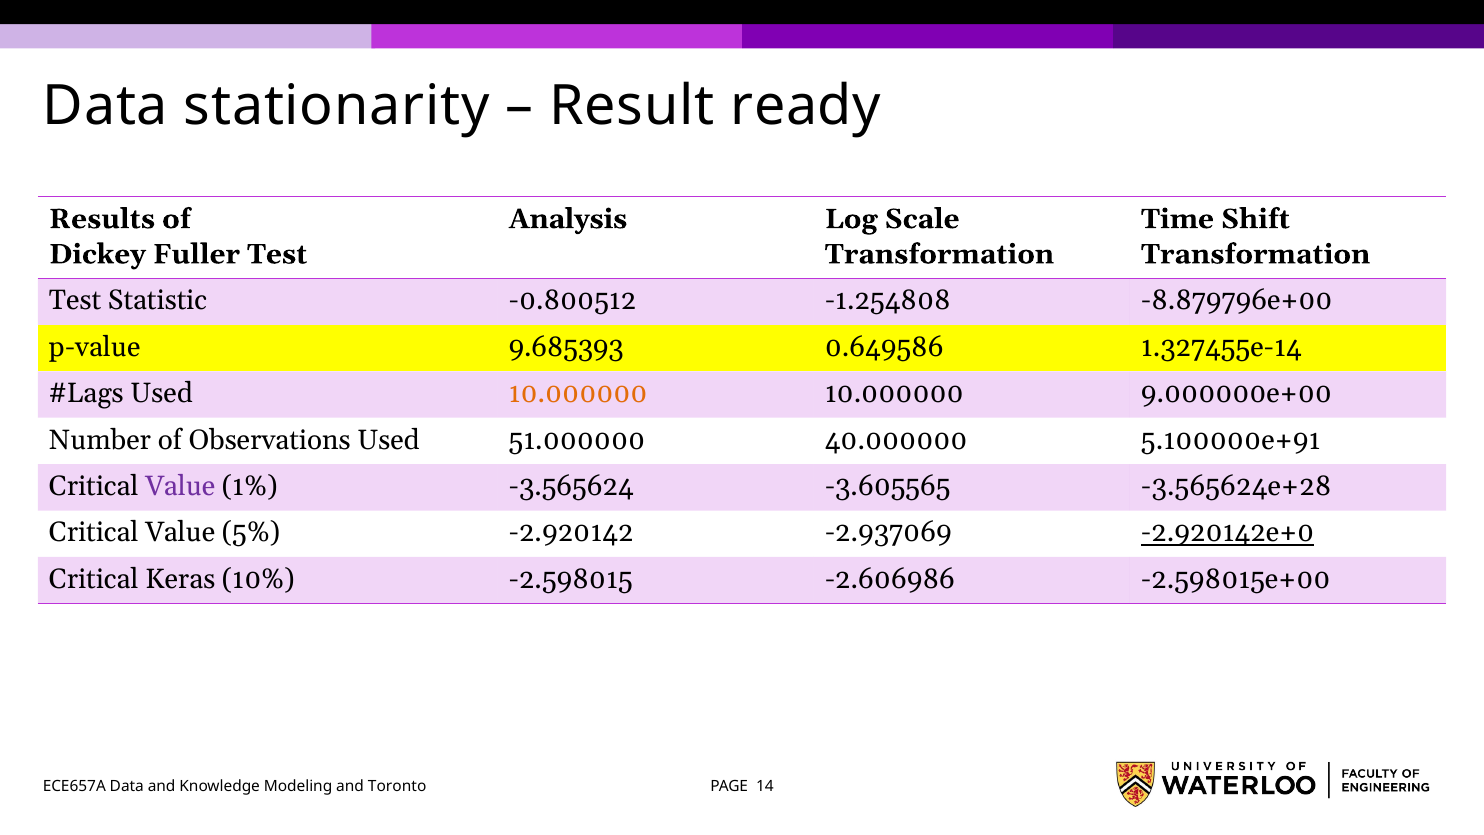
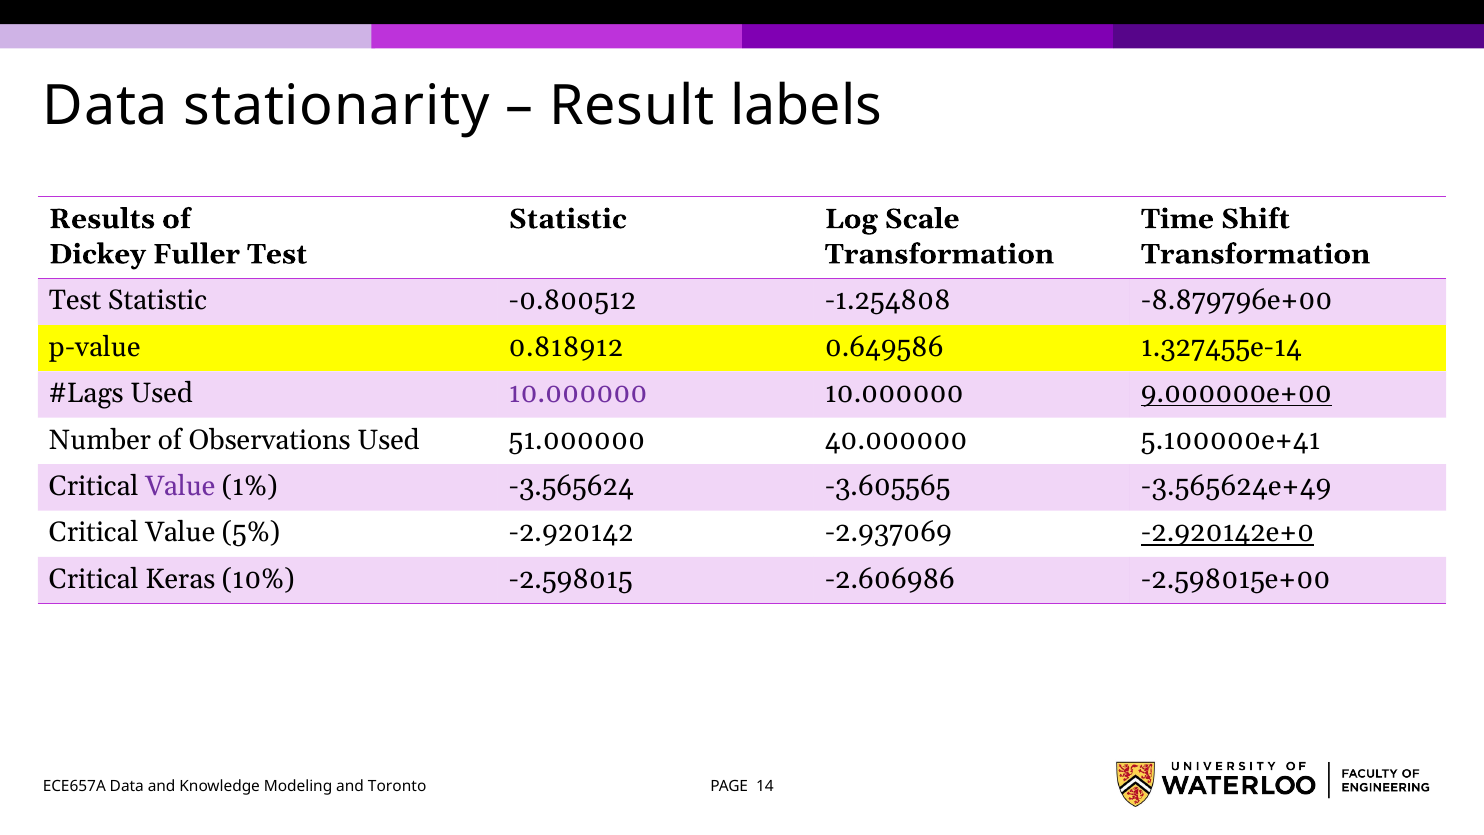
ready: ready -> labels
Analysis at (568, 219): Analysis -> Statistic
9.685393: 9.685393 -> 0.818912
10.000000 at (578, 393) colour: orange -> purple
9.000000e+00 underline: none -> present
5.100000e+91: 5.100000e+91 -> 5.100000e+41
-3.565624e+28: -3.565624e+28 -> -3.565624e+49
